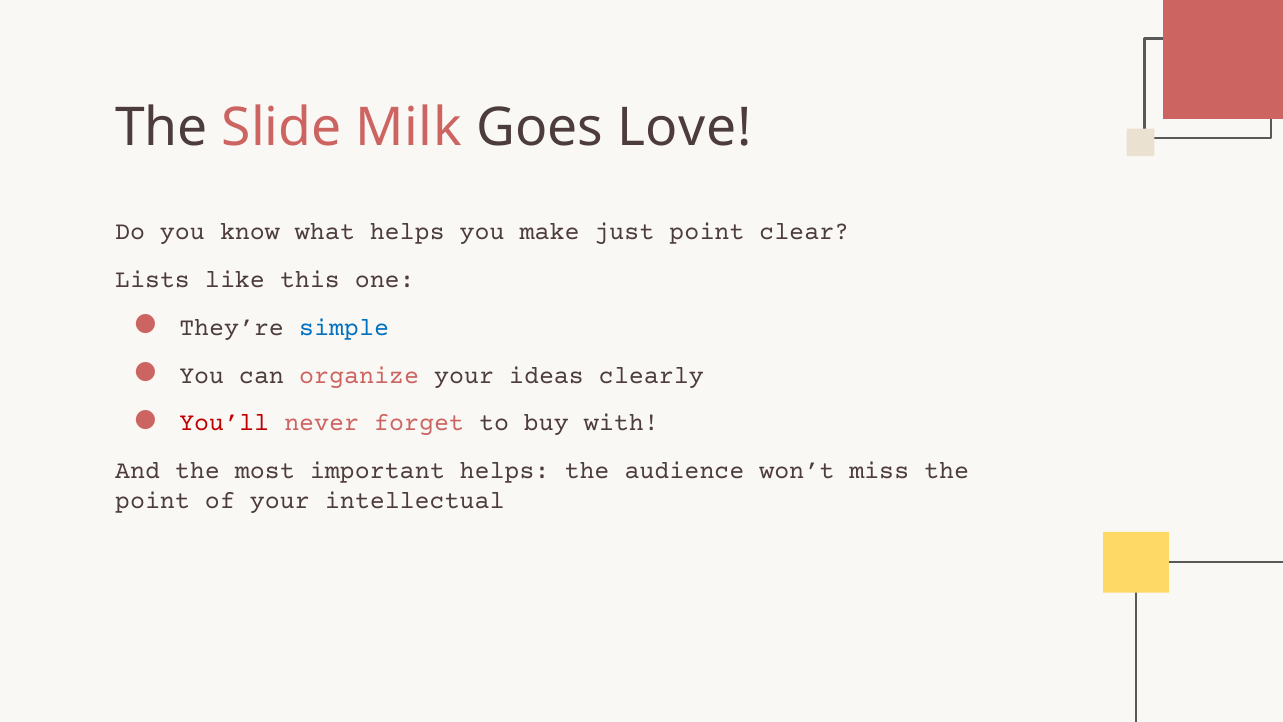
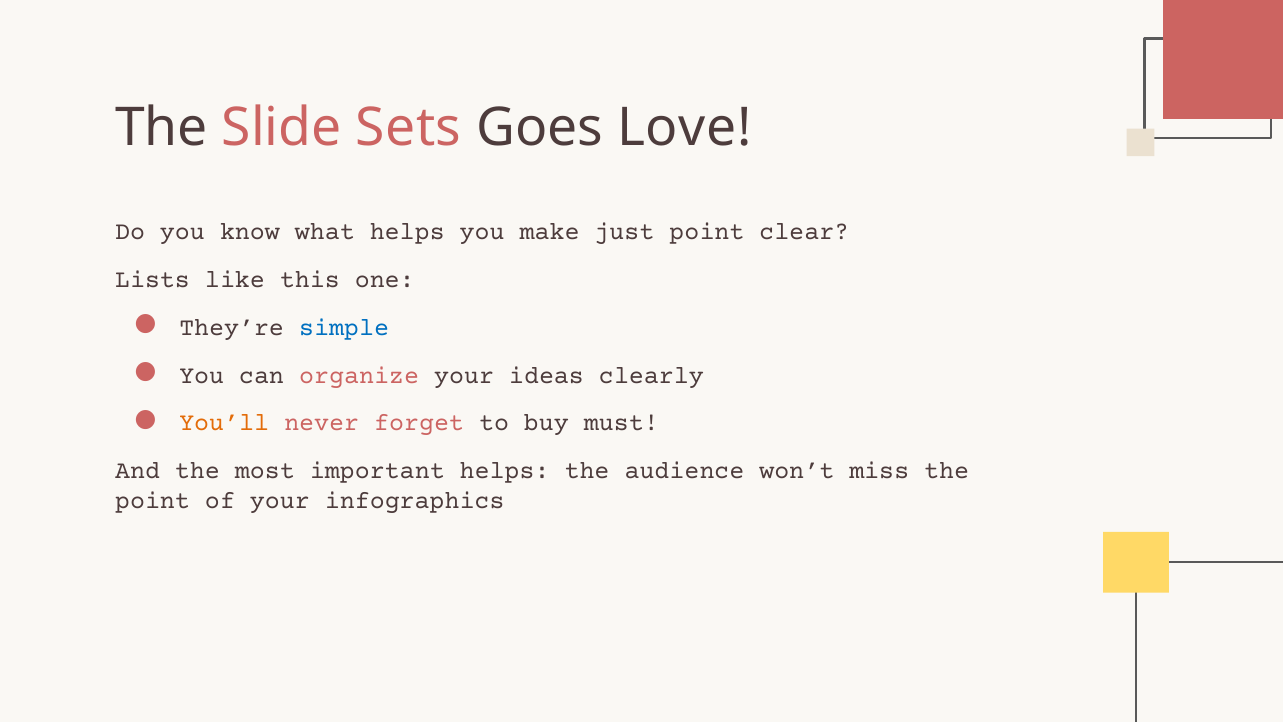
Milk: Milk -> Sets
You’ll colour: red -> orange
with: with -> must
intellectual: intellectual -> infographics
